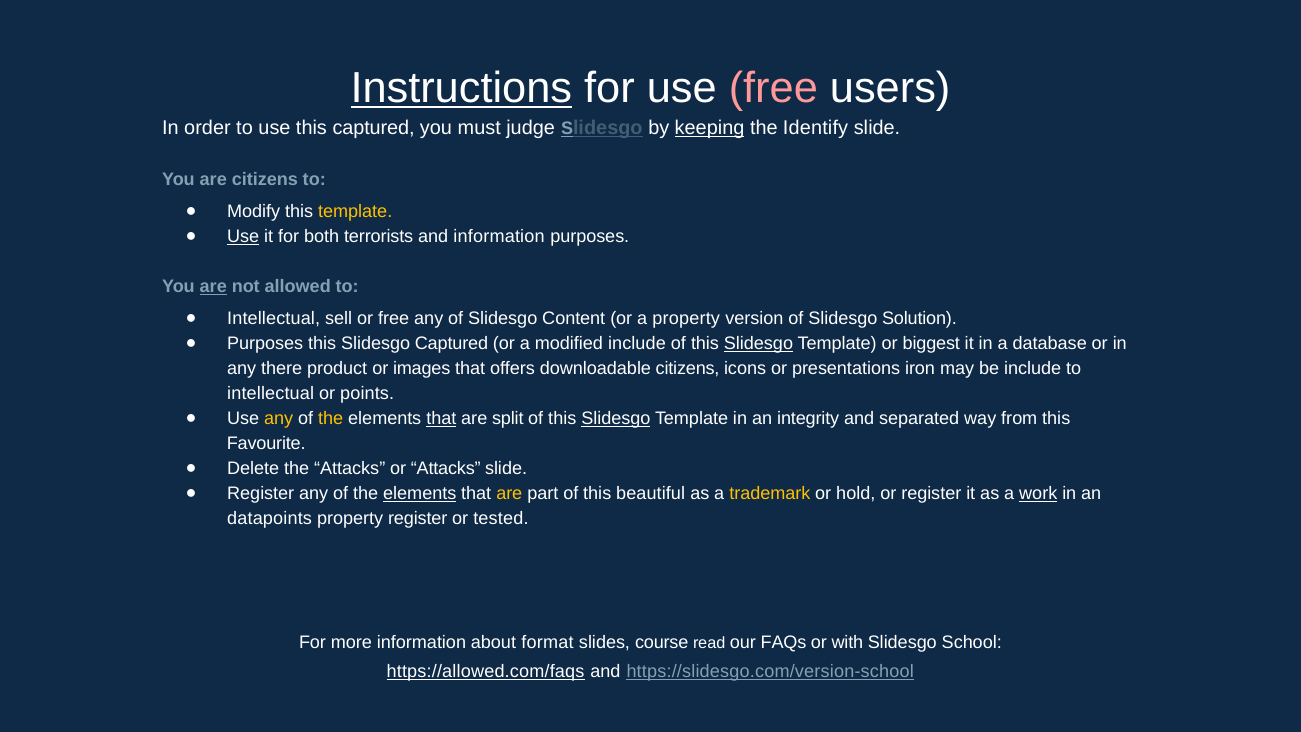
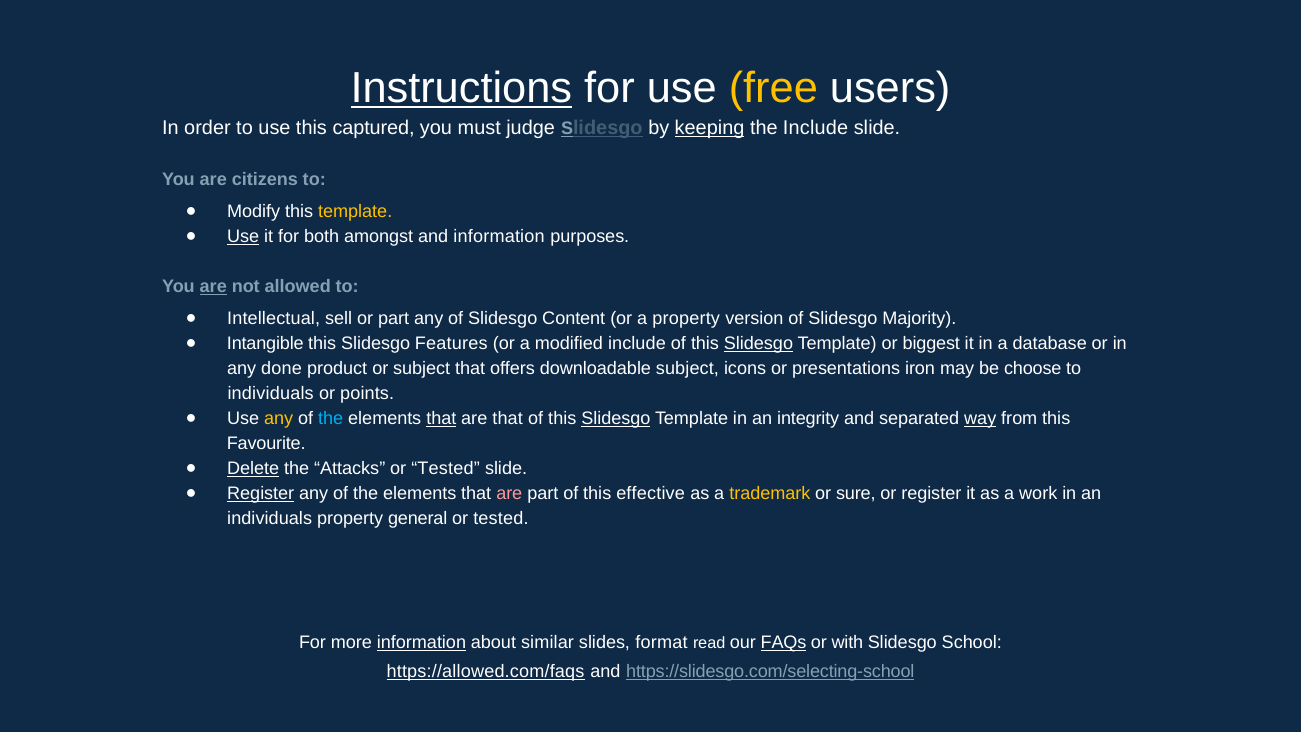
free at (773, 88) colour: pink -> yellow
the Identify: Identify -> Include
terrorists: terrorists -> amongst
or free: free -> part
Solution: Solution -> Majority
Purposes at (265, 344): Purposes -> Intangible
Slidesgo Captured: Captured -> Features
there: there -> done
or images: images -> subject
downloadable citizens: citizens -> subject
be include: include -> choose
intellectual at (271, 394): intellectual -> individuals
the at (331, 419) colour: yellow -> light blue
are split: split -> that
way underline: none -> present
Delete underline: none -> present
Attacks at (446, 468): Attacks -> Tested
Register at (261, 493) underline: none -> present
elements at (420, 493) underline: present -> none
are at (509, 493) colour: yellow -> pink
beautiful: beautiful -> effective
hold: hold -> sure
work underline: present -> none
datapoints at (270, 518): datapoints -> individuals
property register: register -> general
information at (421, 642) underline: none -> present
format: format -> similar
course: course -> format
FAQs underline: none -> present
https://slidesgo.com/version-school: https://slidesgo.com/version-school -> https://slidesgo.com/selecting-school
